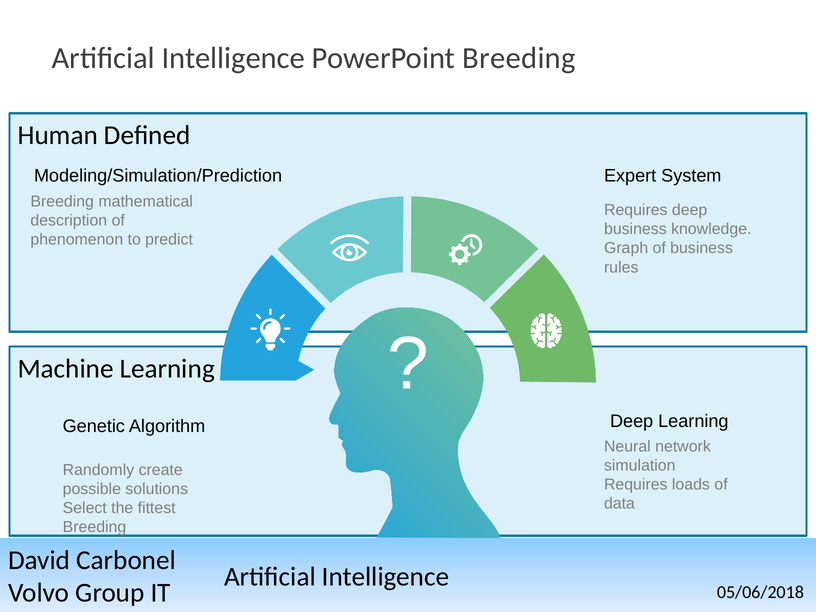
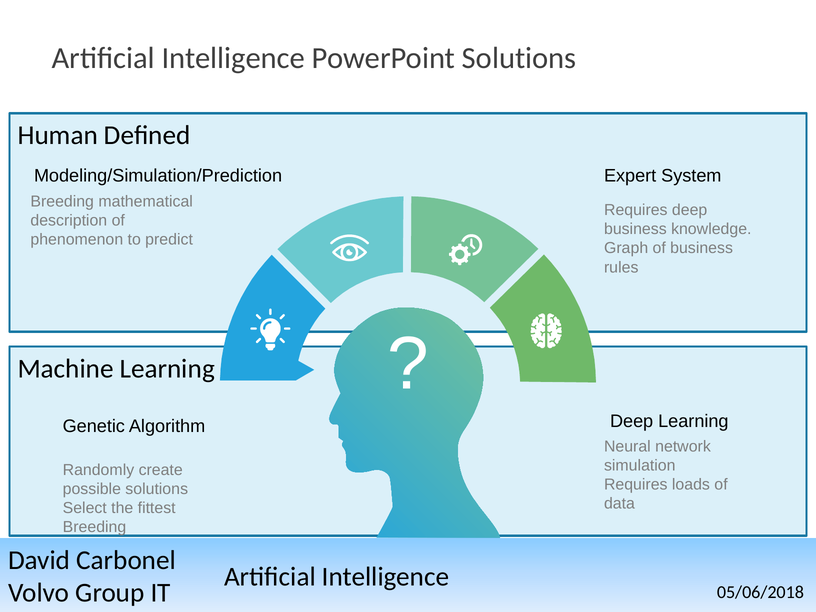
PowerPoint Breeding: Breeding -> Solutions
